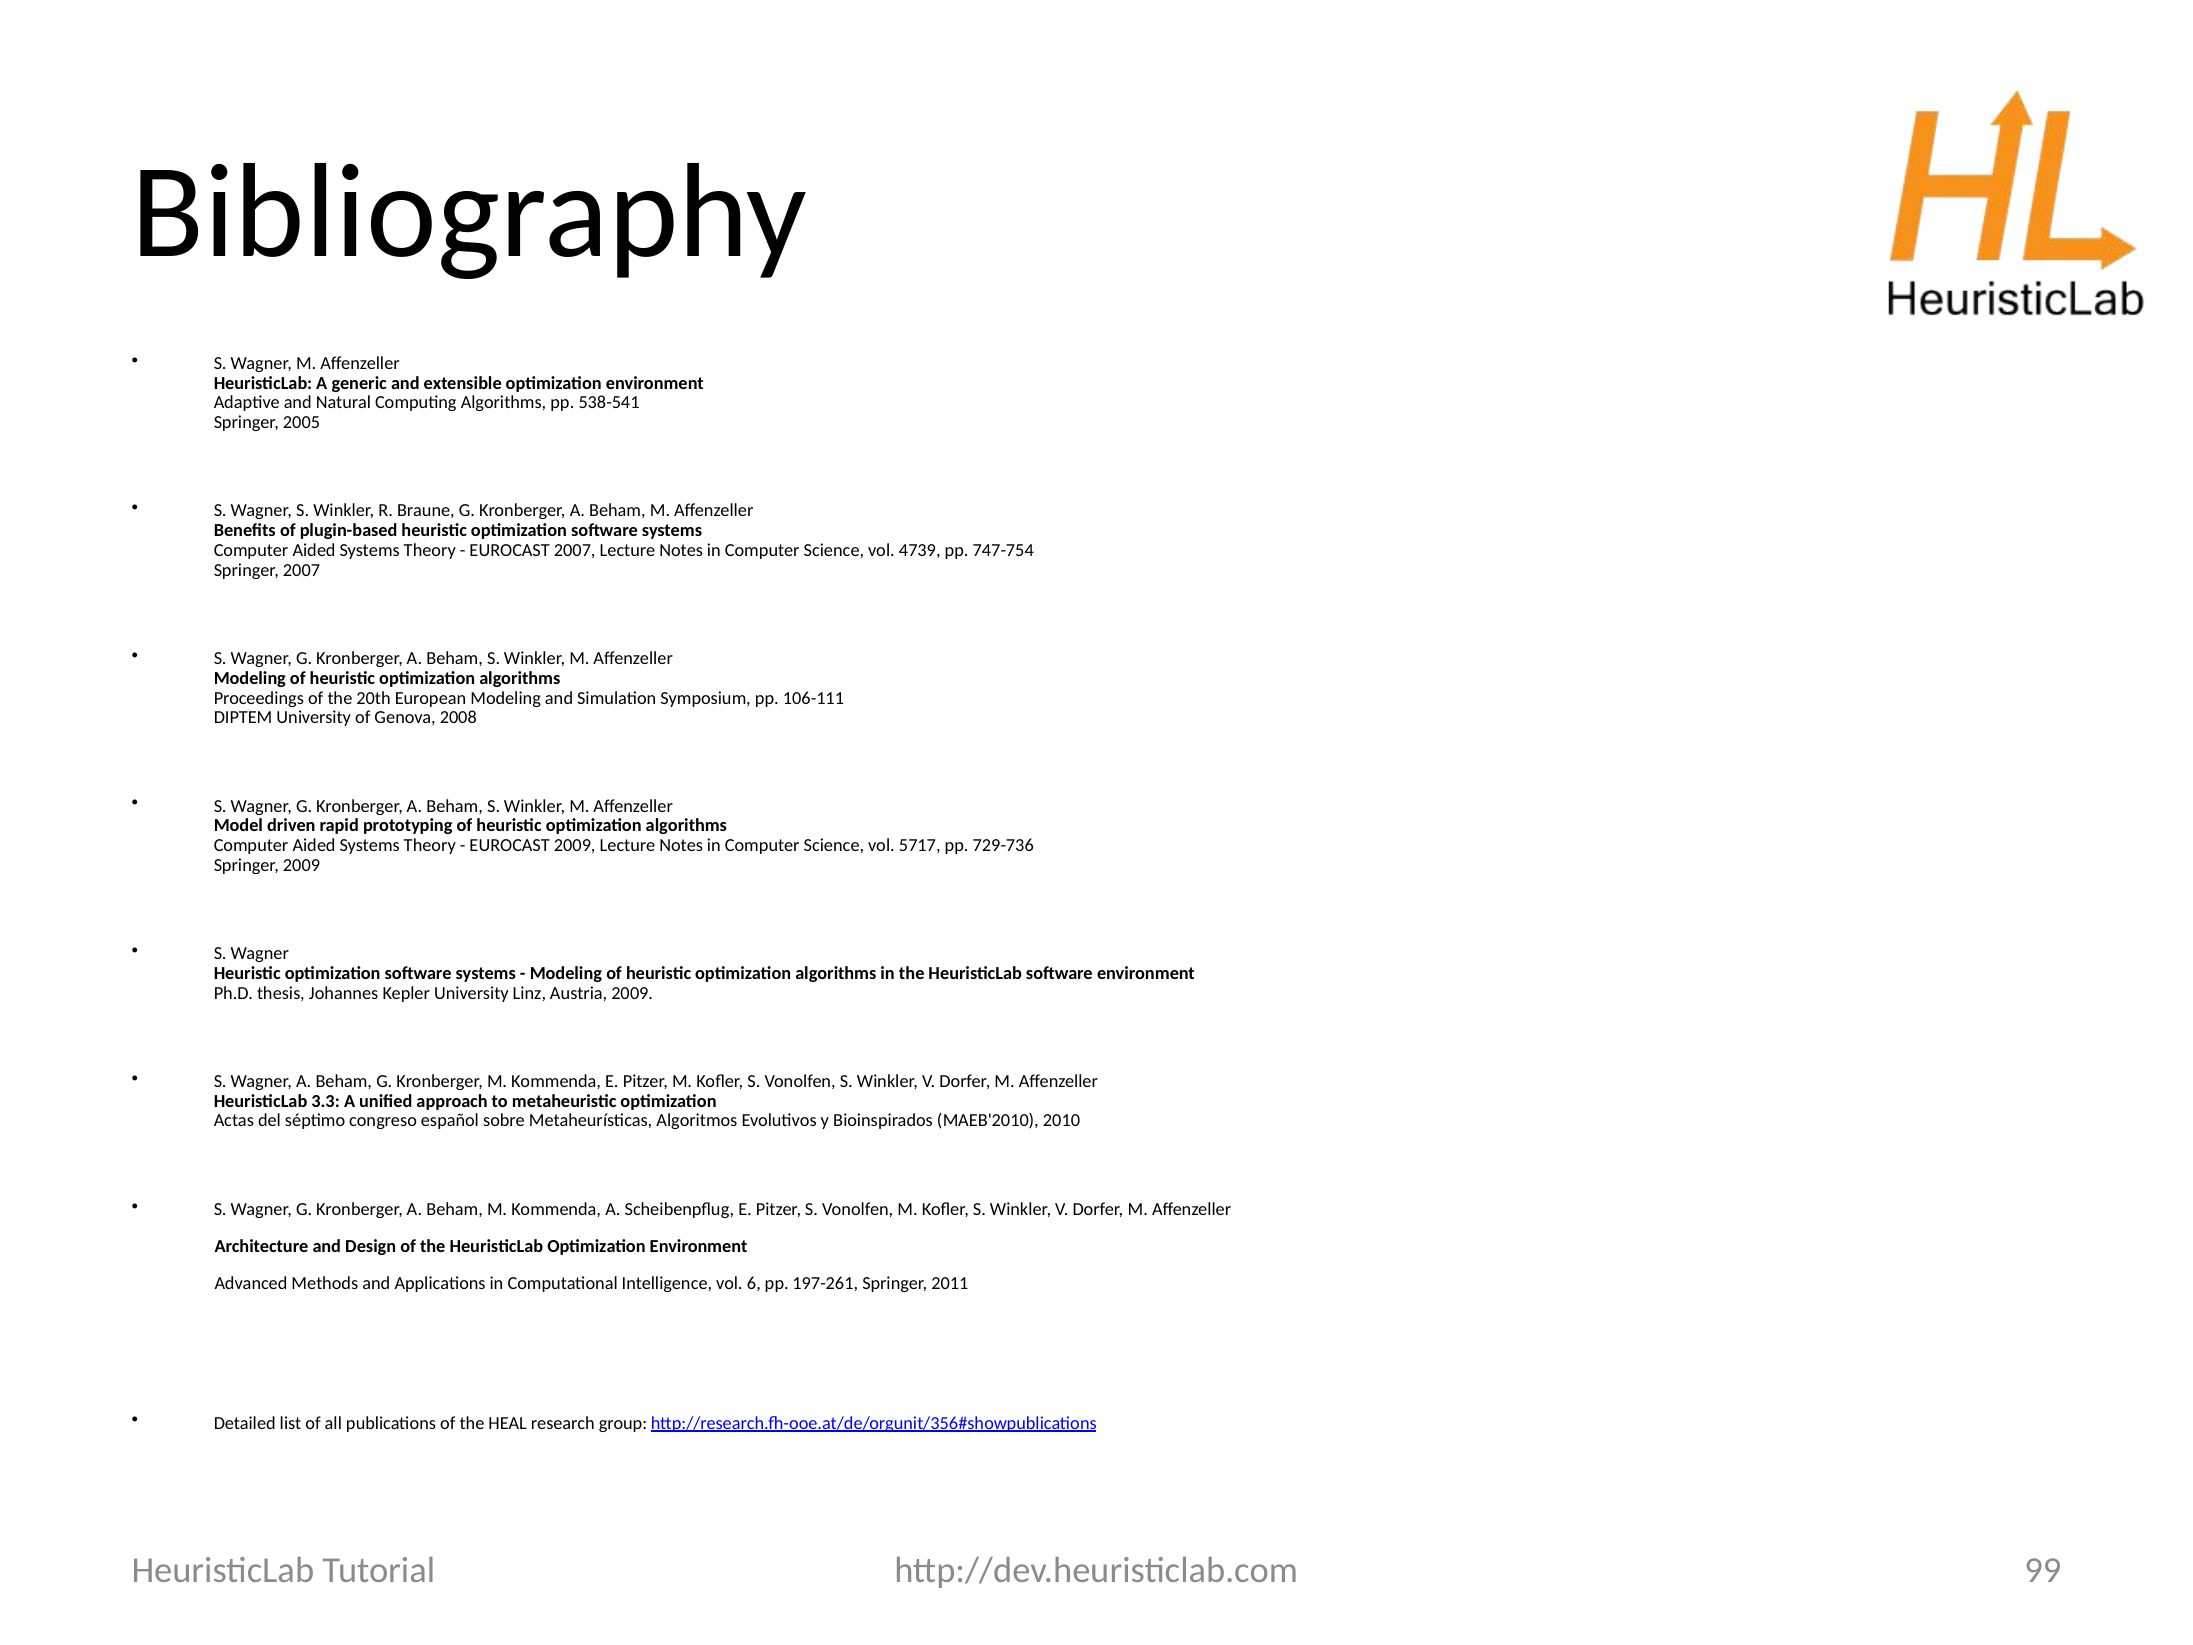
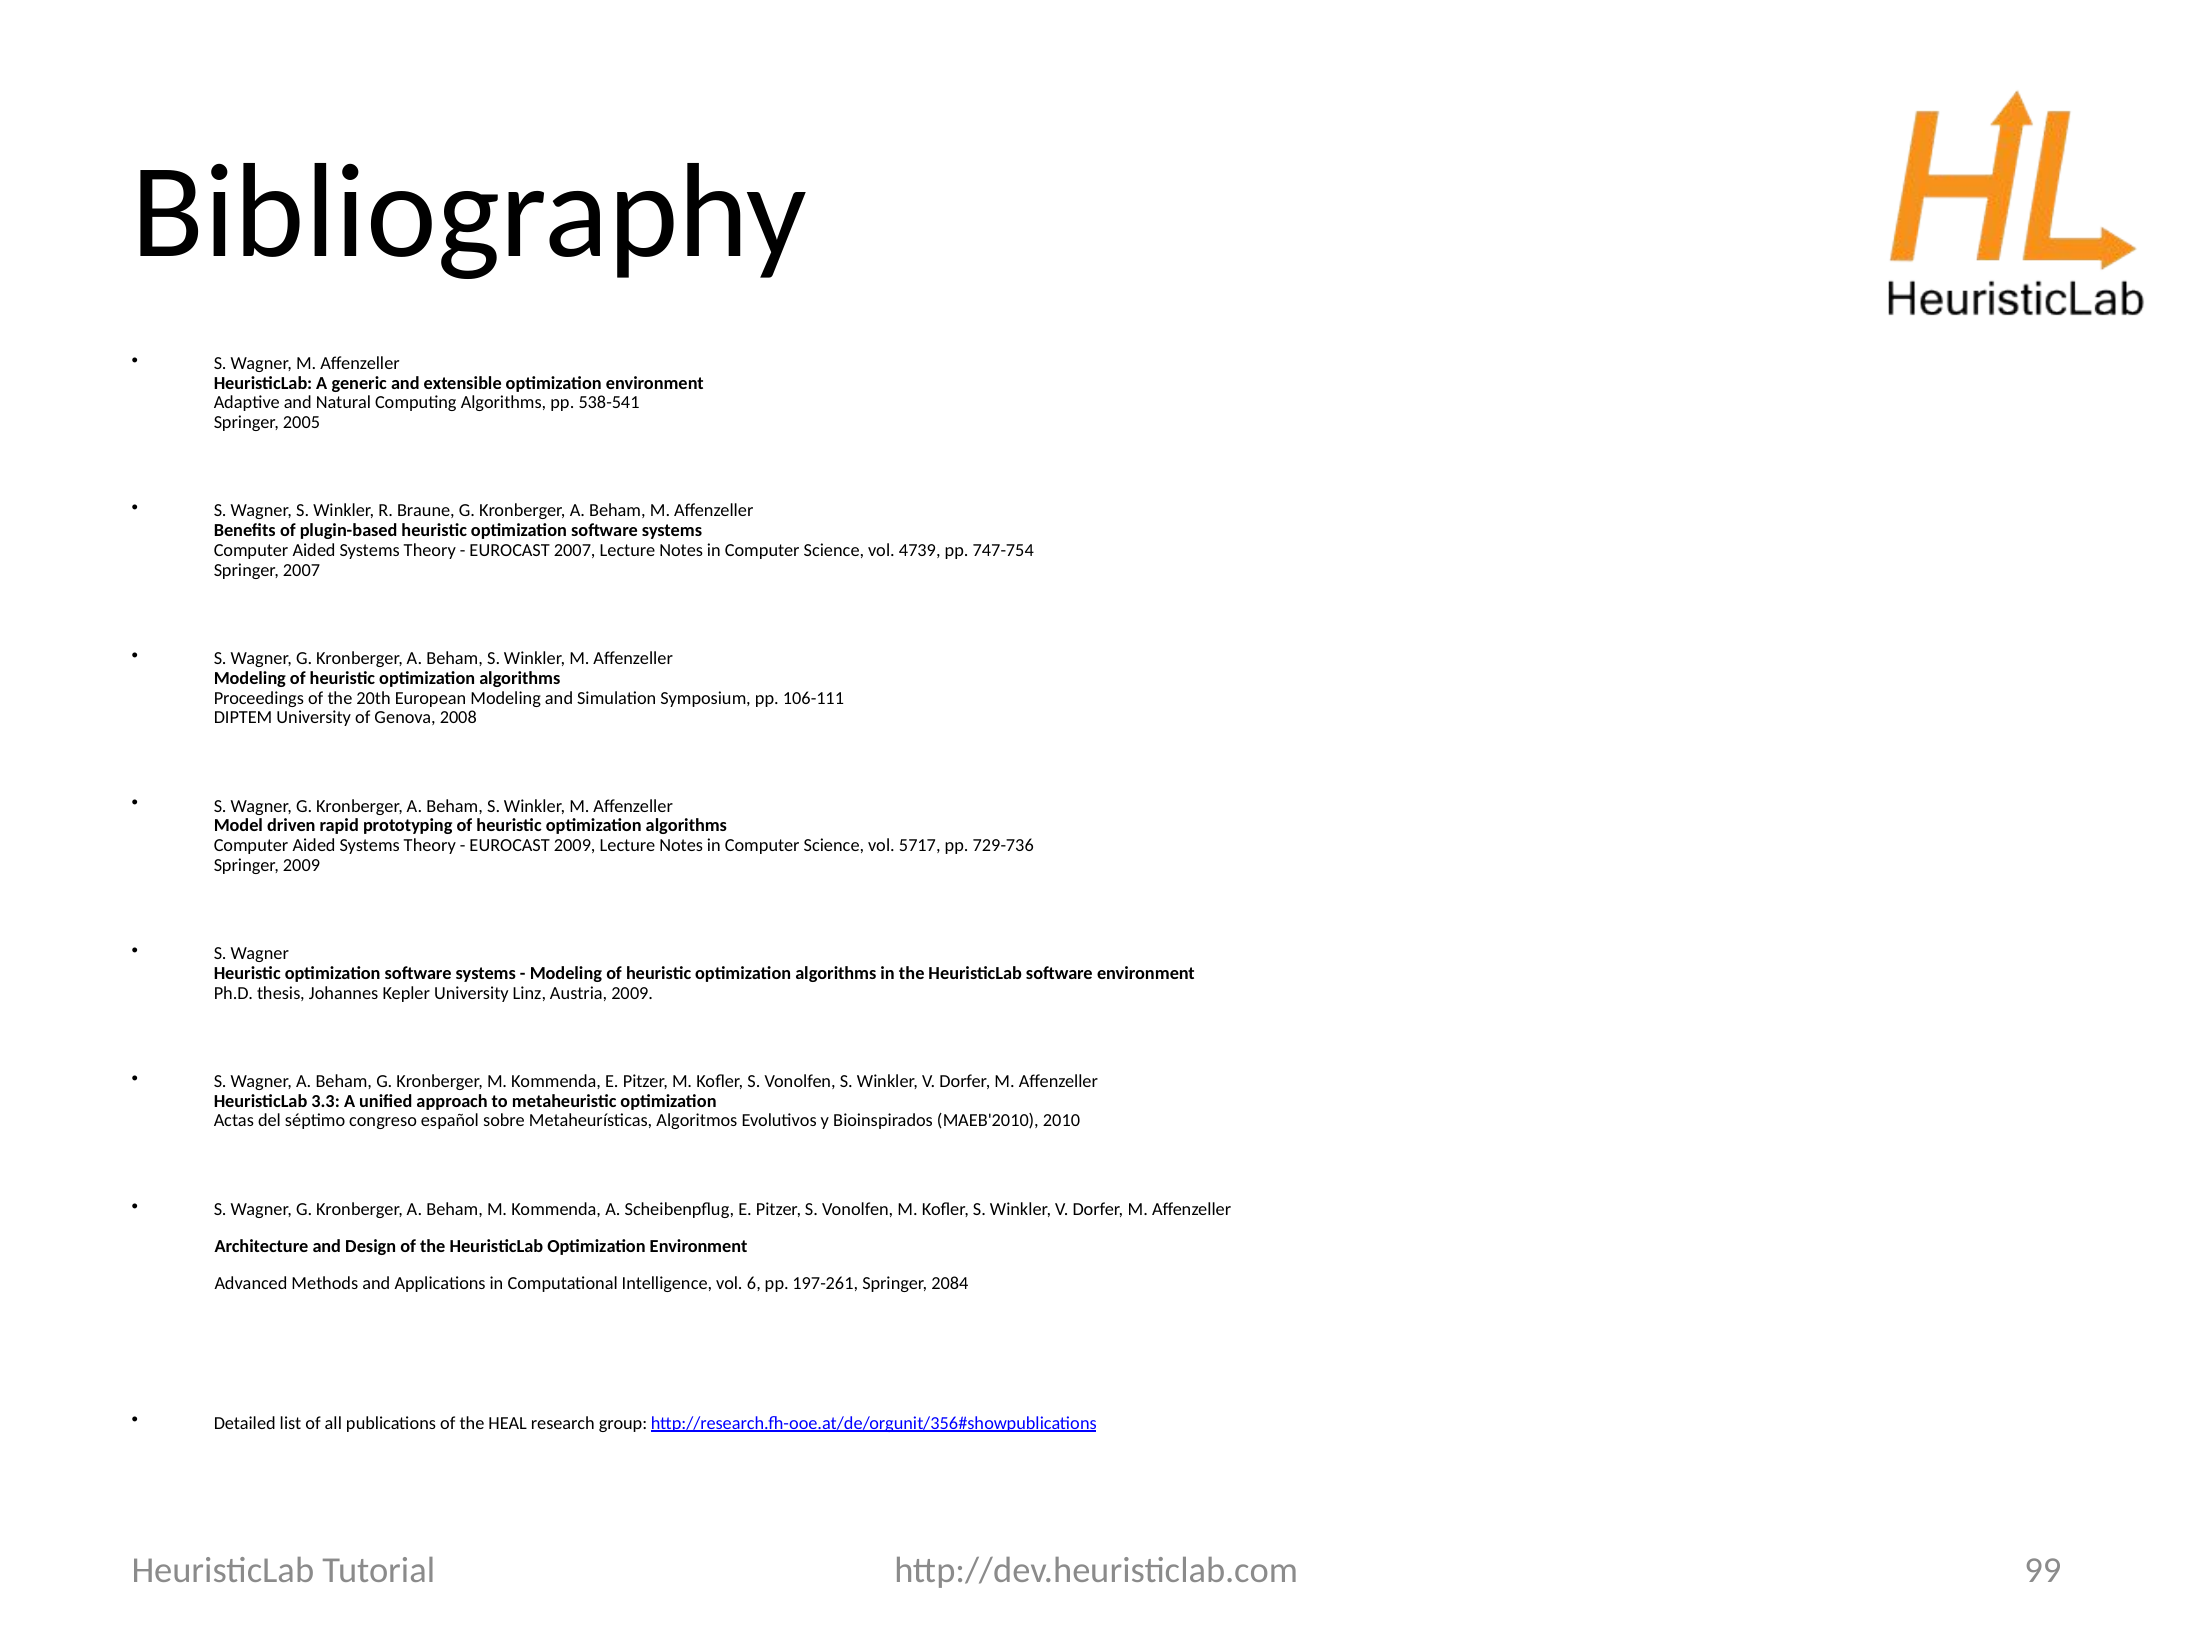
2011: 2011 -> 2084
